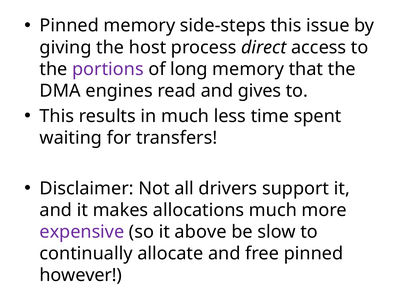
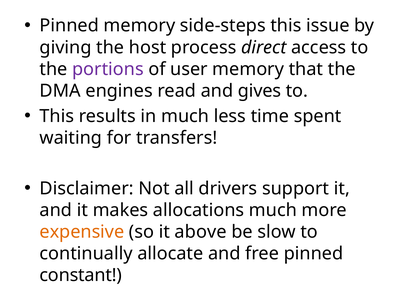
long: long -> user
expensive colour: purple -> orange
however: however -> constant
